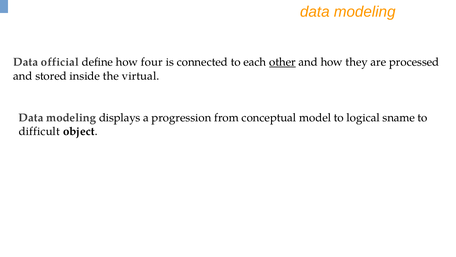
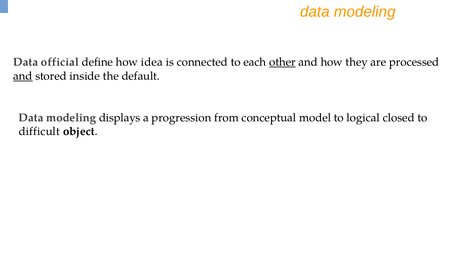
four: four -> idea
and at (23, 76) underline: none -> present
virtual: virtual -> default
sname: sname -> closed
